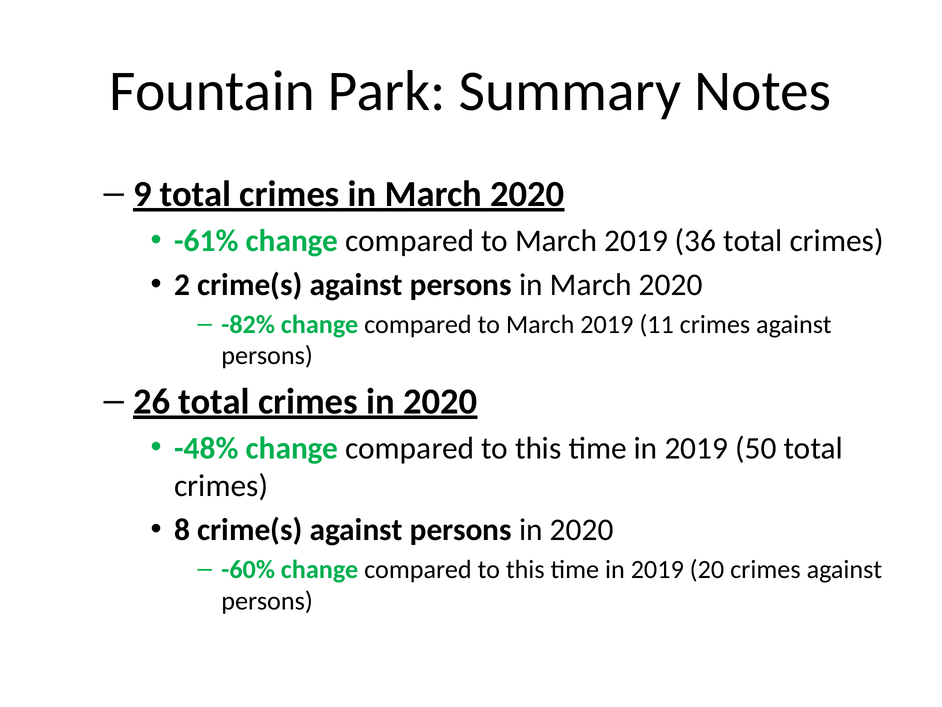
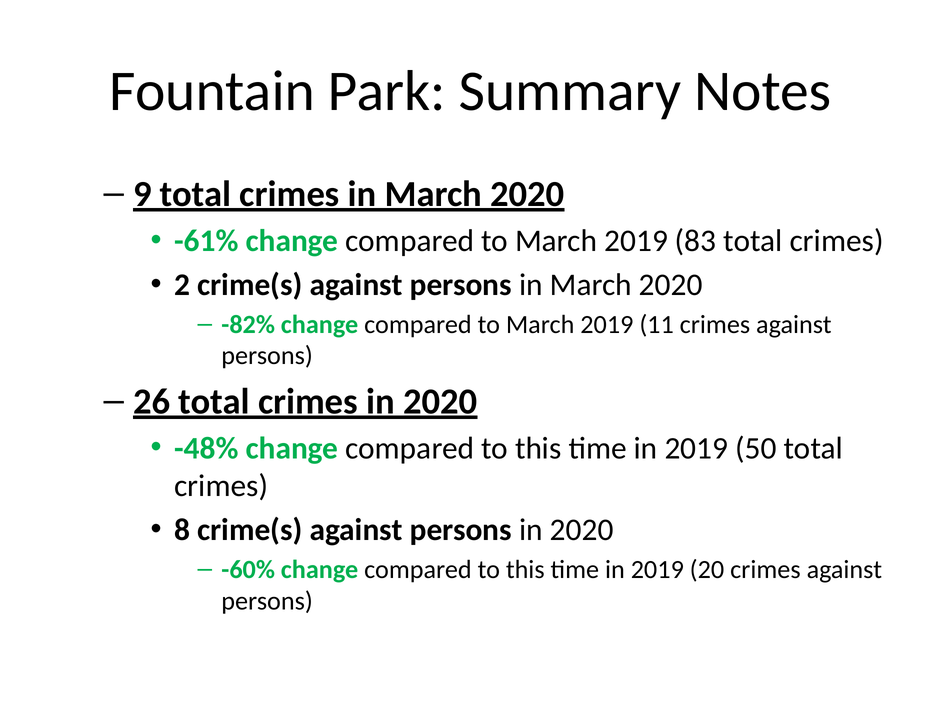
36: 36 -> 83
